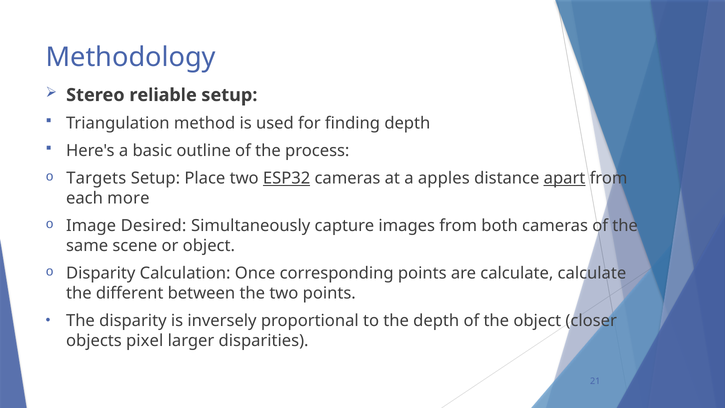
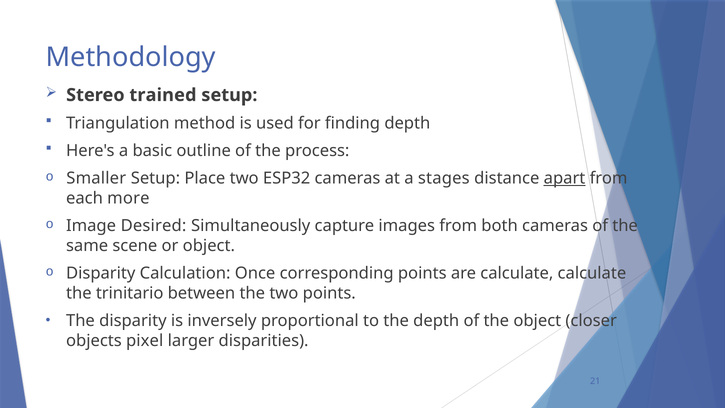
reliable: reliable -> trained
Targets: Targets -> Smaller
ESP32 underline: present -> none
apples: apples -> stages
different: different -> trinitario
